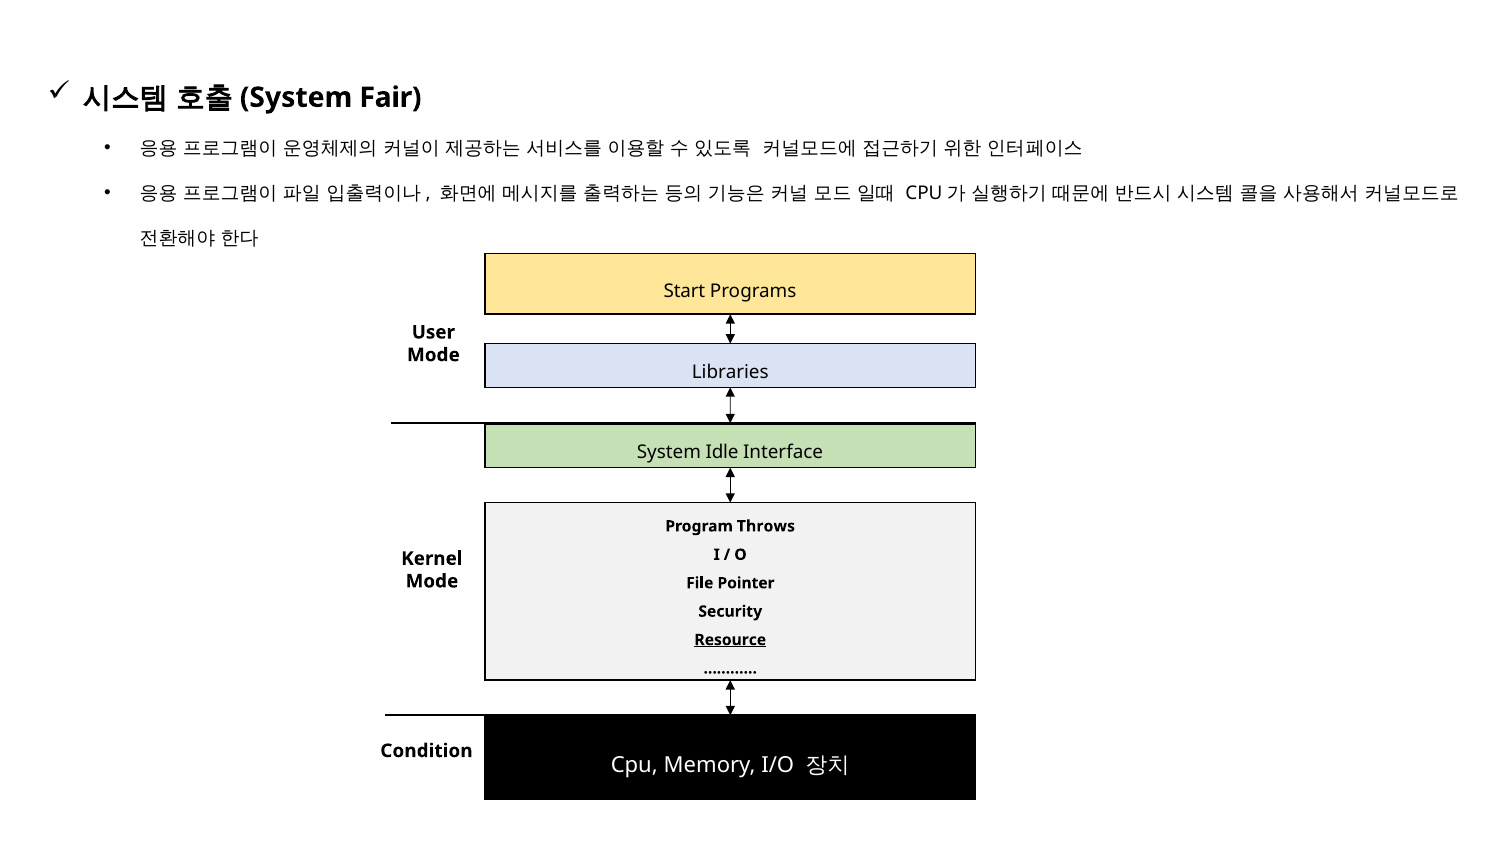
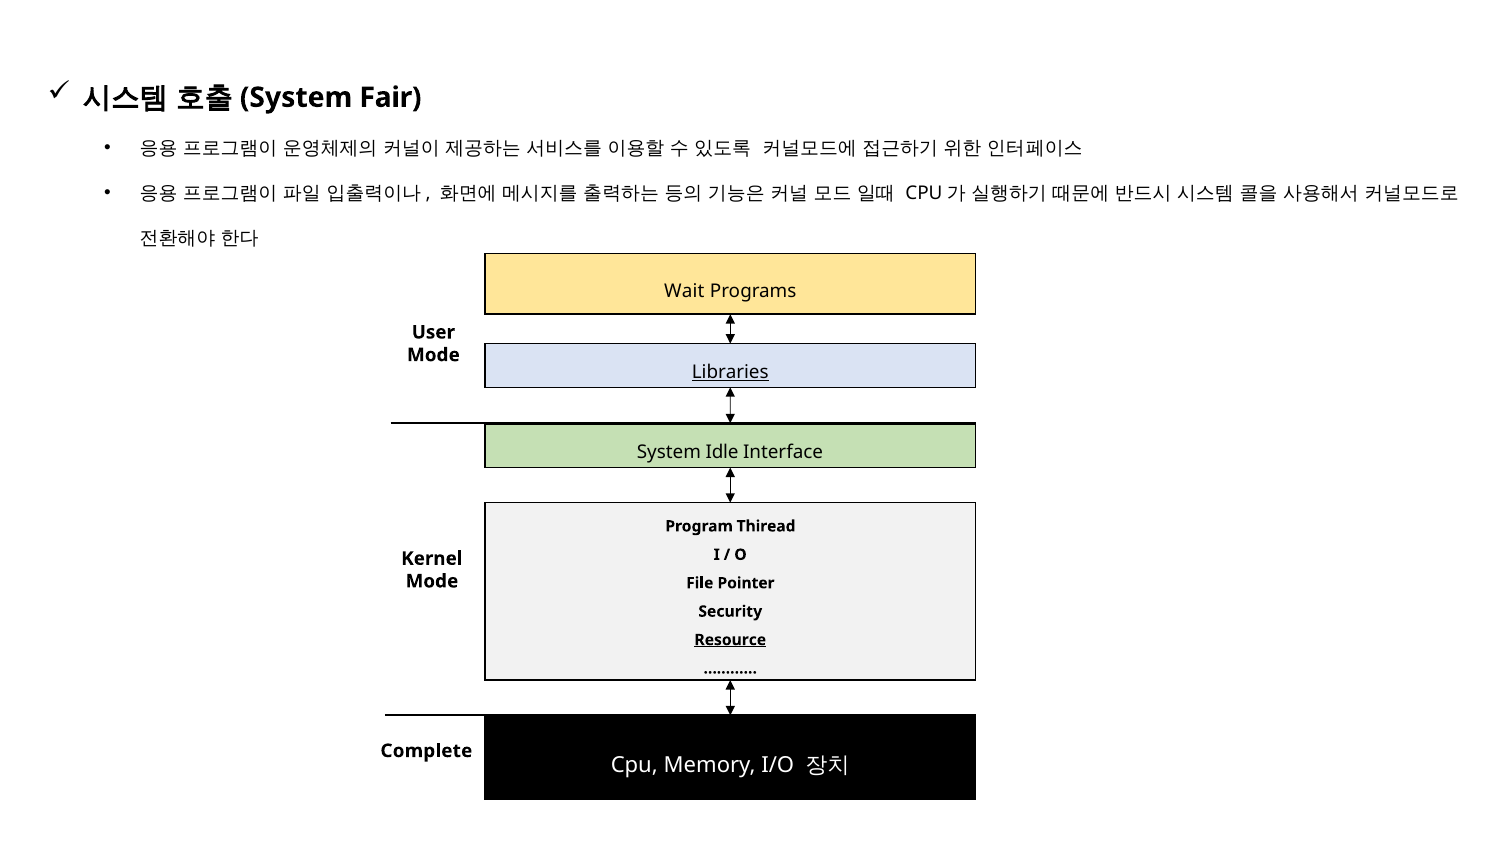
Start: Start -> Wait
Libraries underline: none -> present
Throws: Throws -> Thiread
Condition: Condition -> Complete
